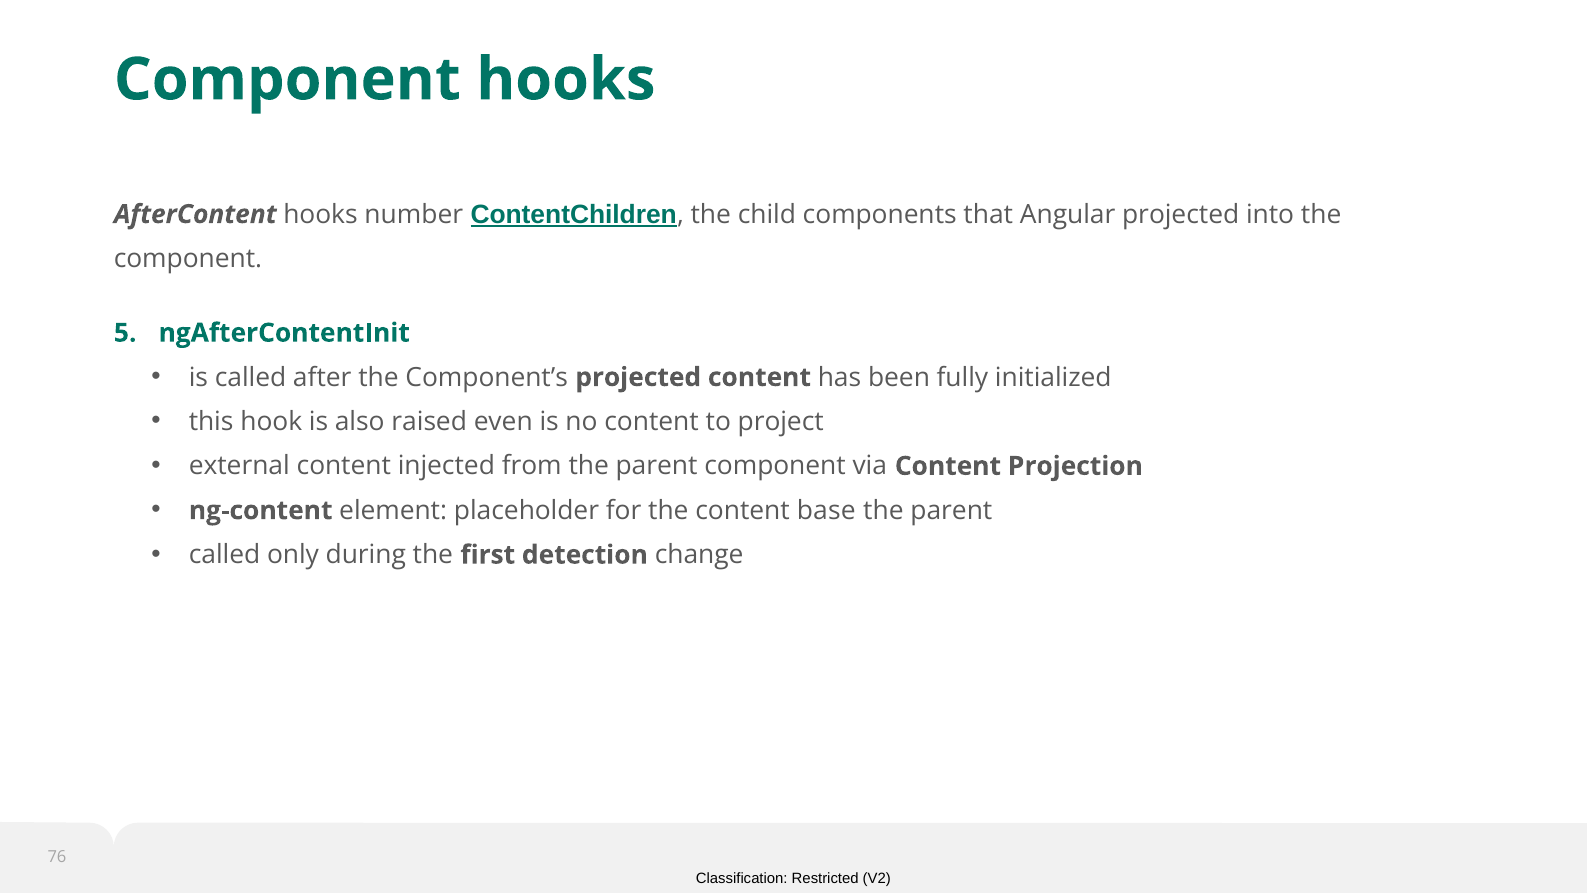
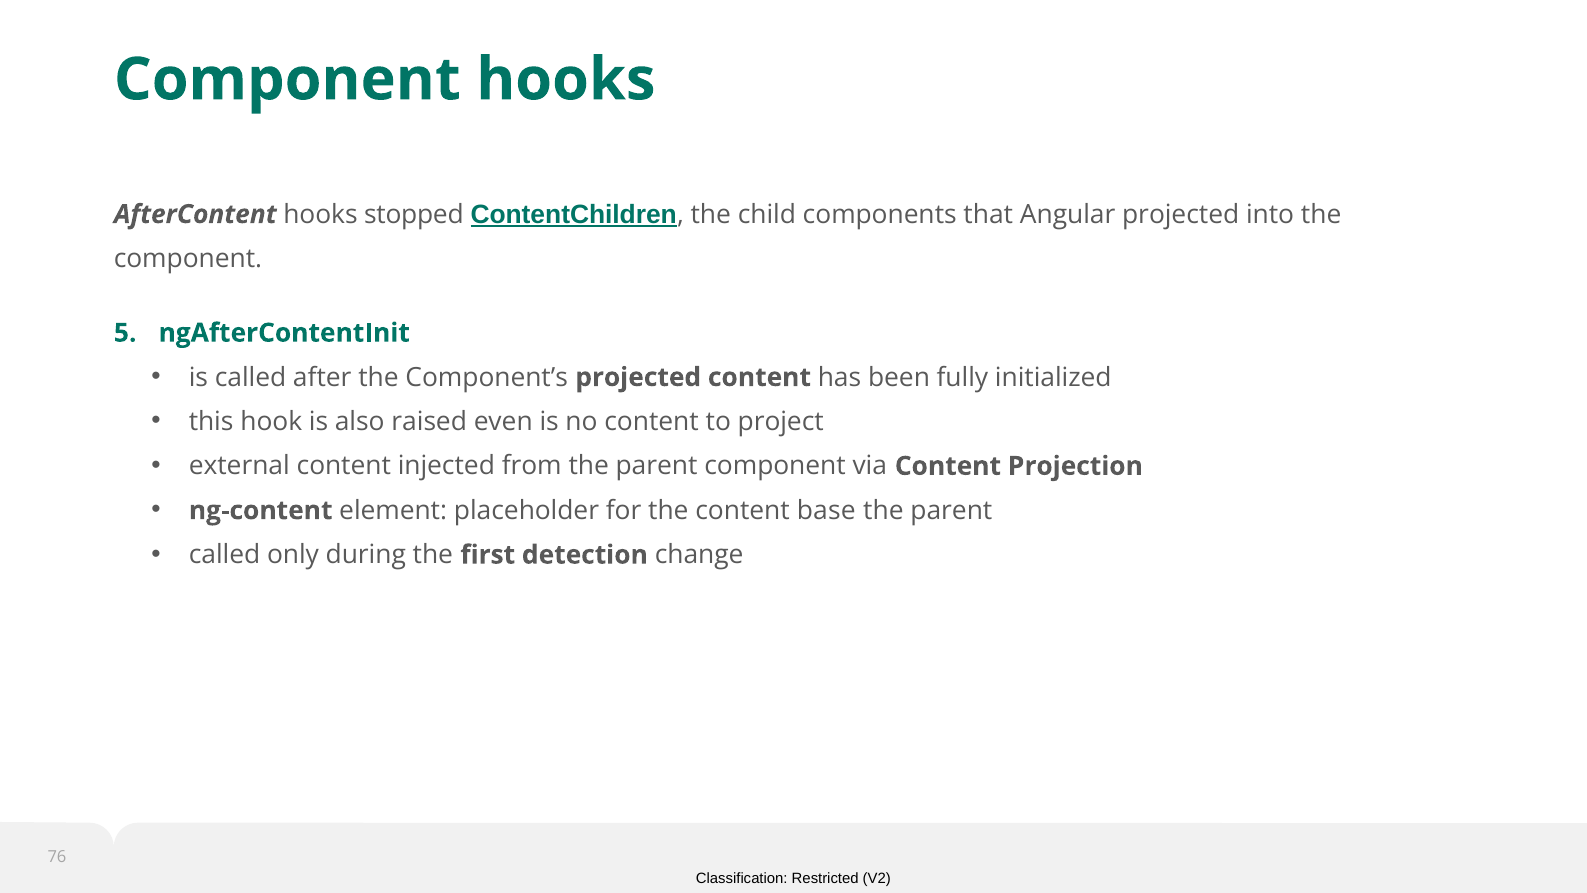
number: number -> stopped
